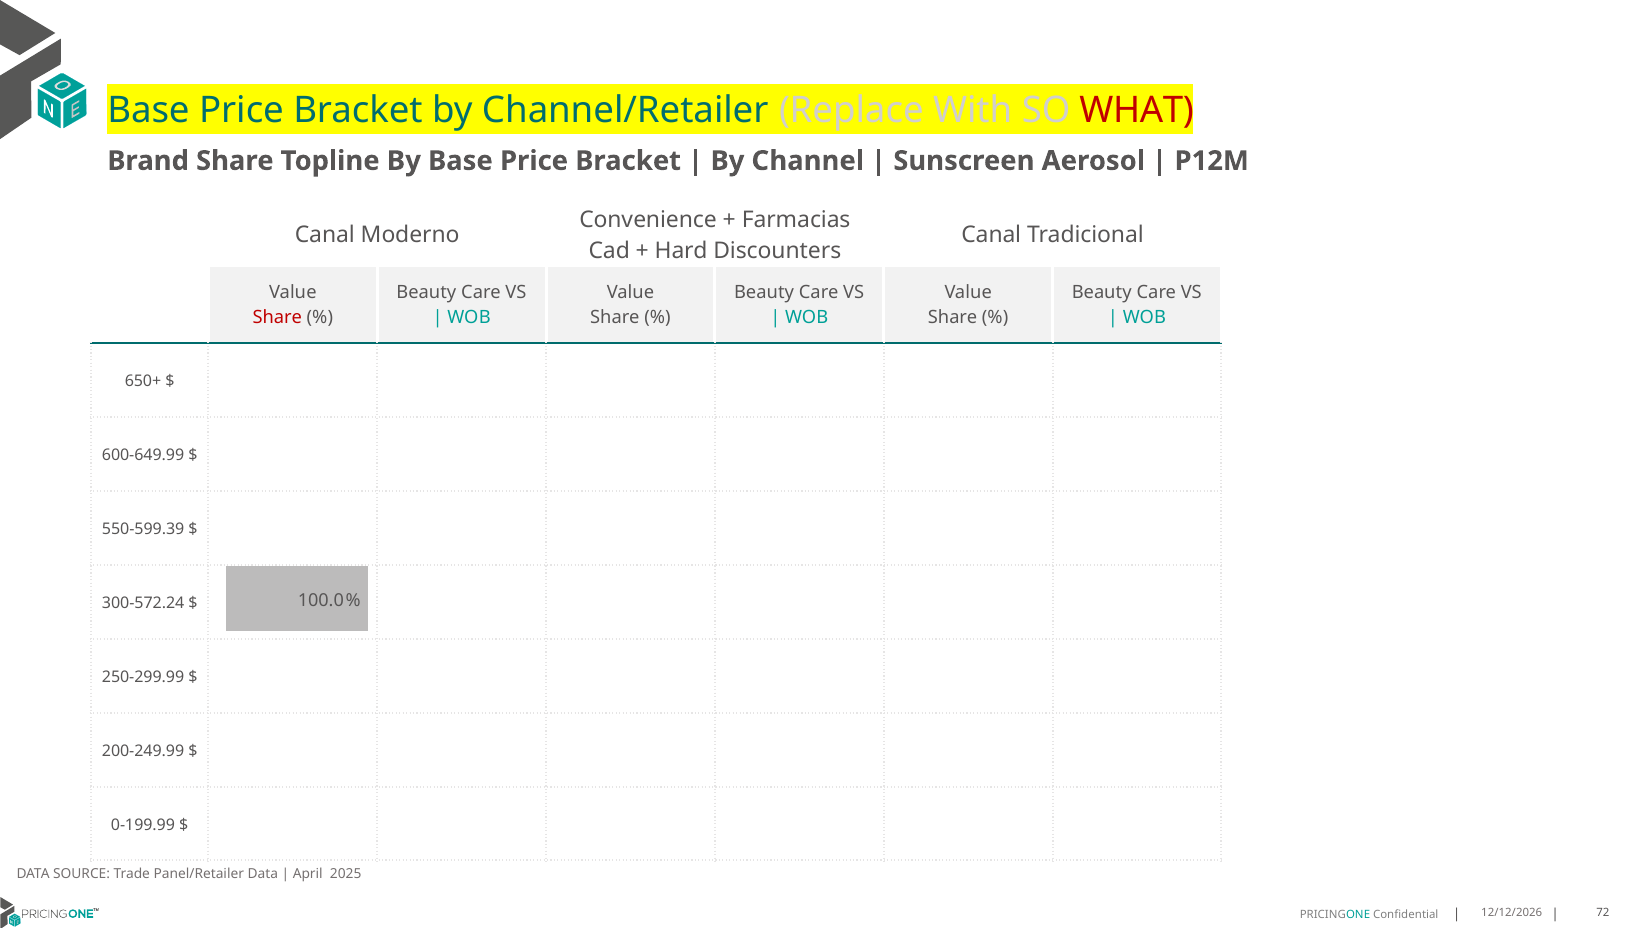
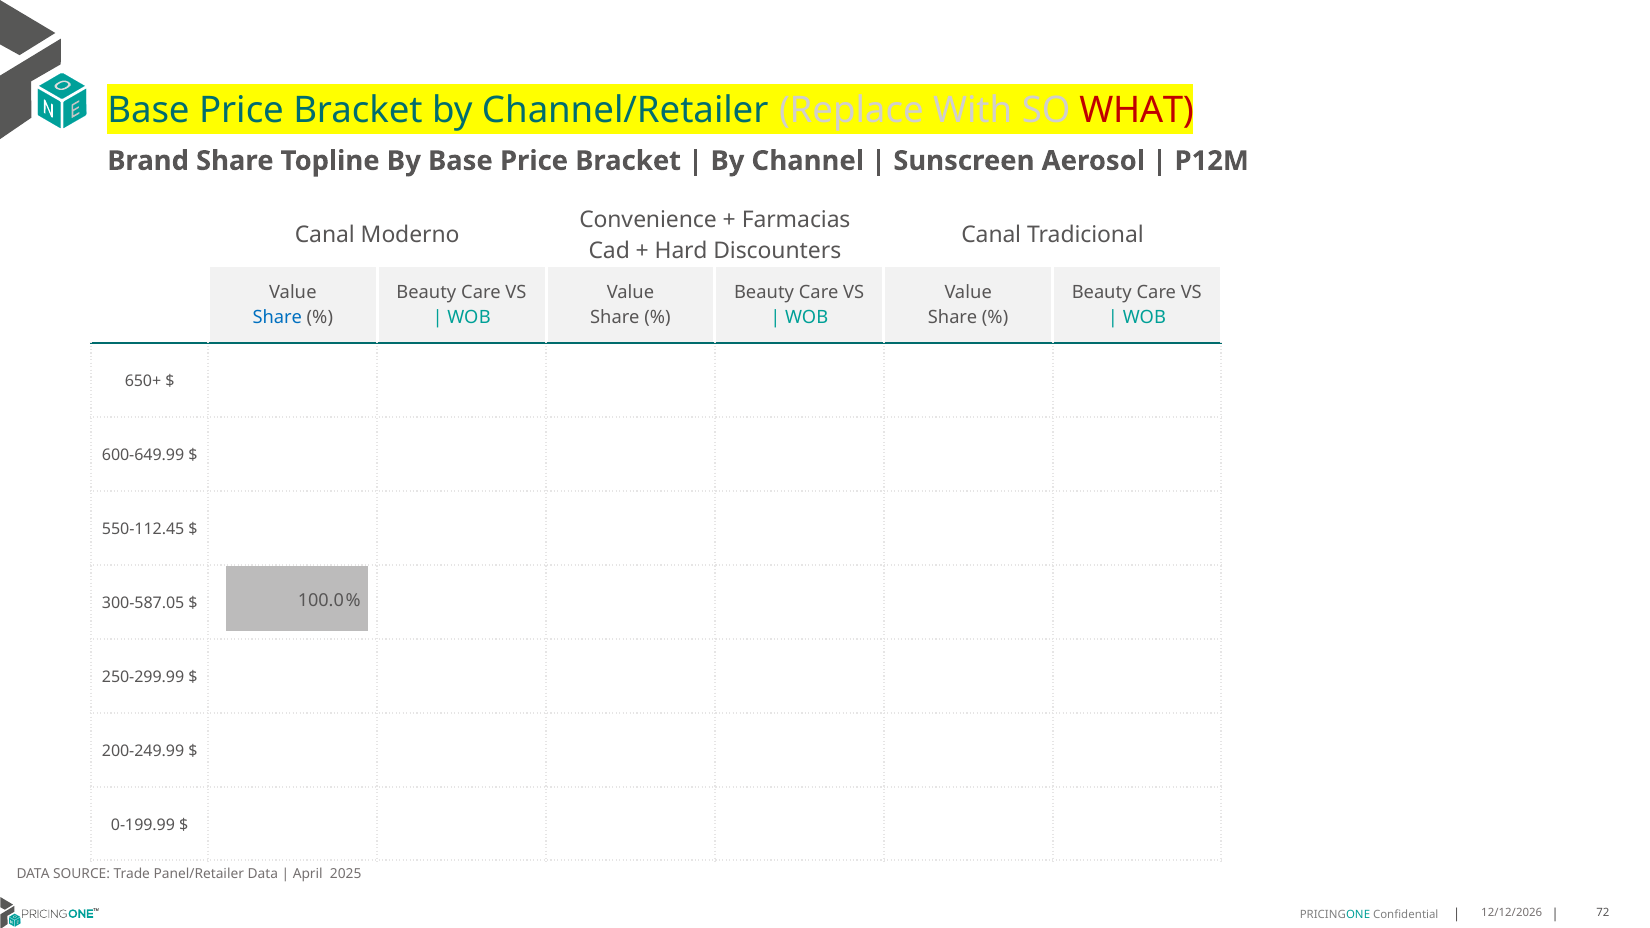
Share at (277, 318) colour: red -> blue
550-599.39: 550-599.39 -> 550-112.45
300-572.24: 300-572.24 -> 300-587.05
